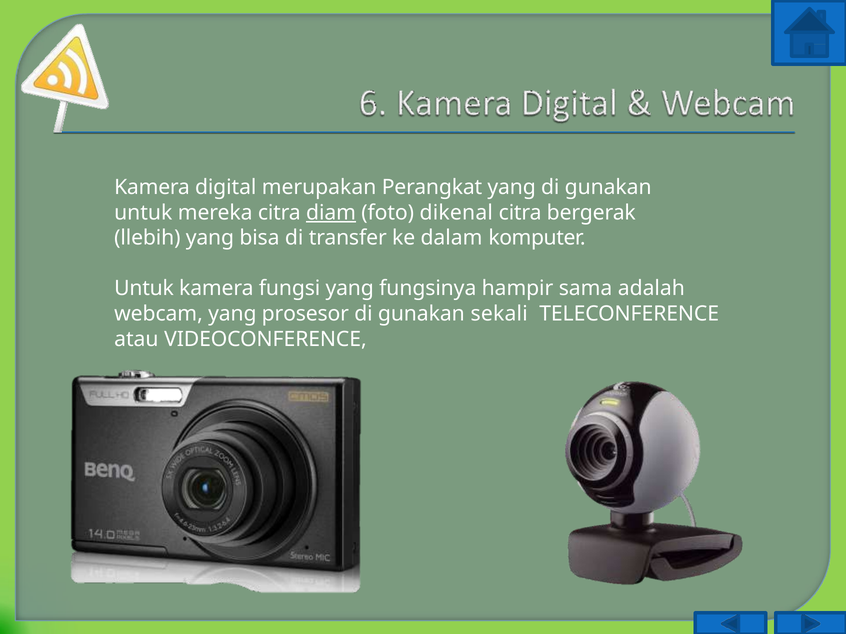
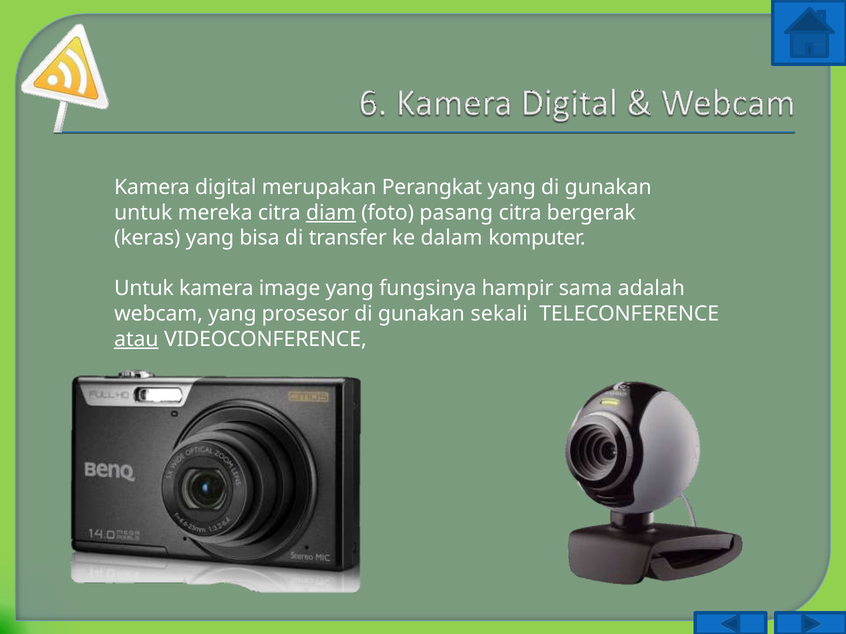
dikenal: dikenal -> pasang
llebih: llebih -> keras
fungsi: fungsi -> image
atau underline: none -> present
